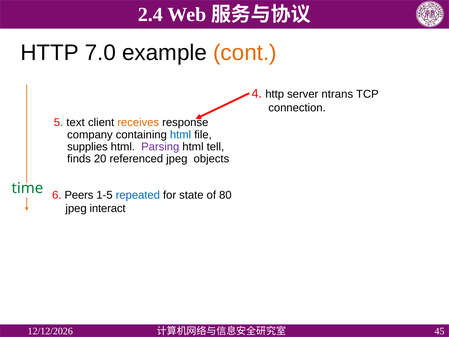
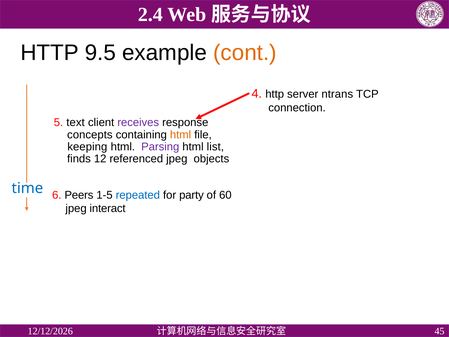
7.0: 7.0 -> 9.5
receives colour: orange -> purple
company: company -> concepts
html at (181, 135) colour: blue -> orange
supplies: supplies -> keeping
tell: tell -> list
20: 20 -> 12
time colour: green -> blue
state: state -> party
80: 80 -> 60
